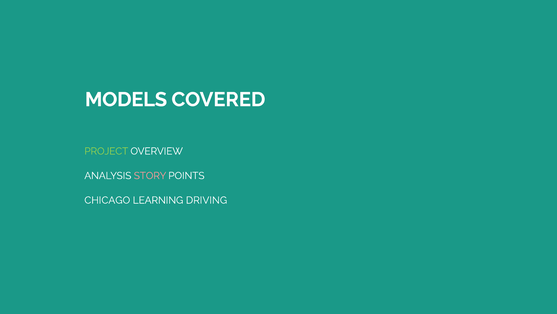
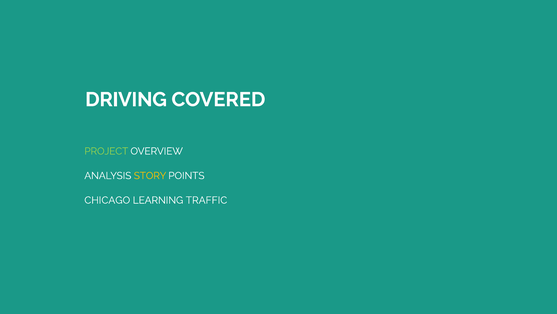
MODELS: MODELS -> DRIVING
STORY colour: pink -> yellow
DRIVING: DRIVING -> TRAFFIC
